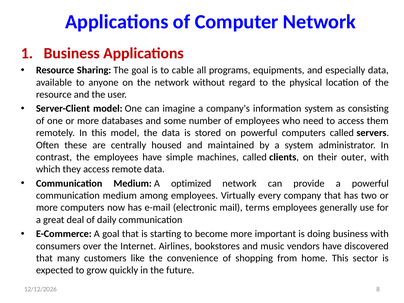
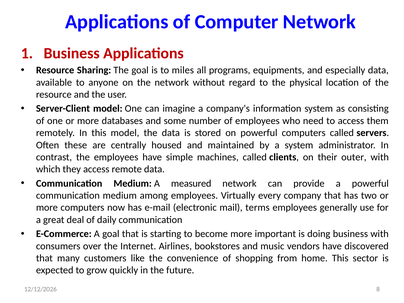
cable: cable -> miles
optimized: optimized -> measured
